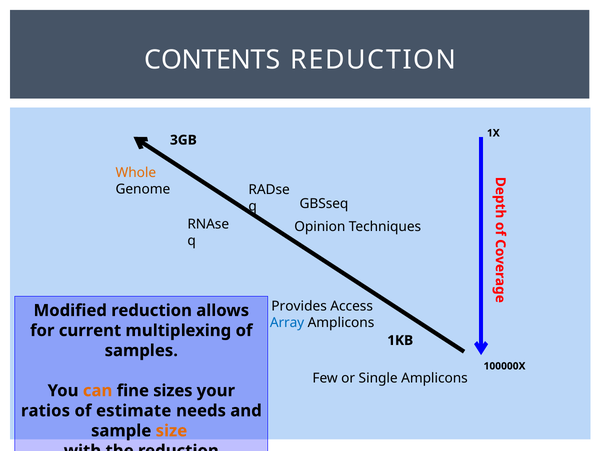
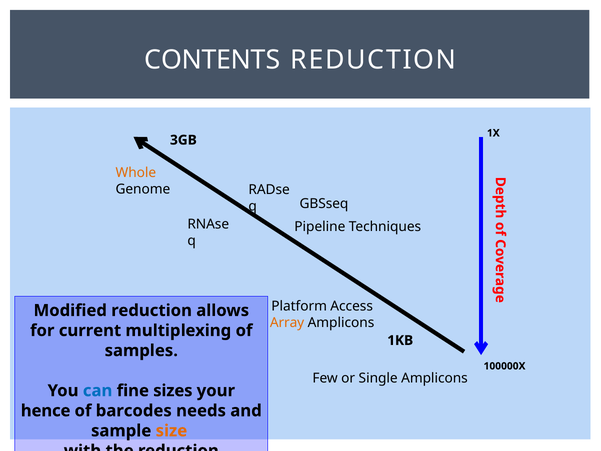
Opinion: Opinion -> Pipeline
Provides: Provides -> Platform
Array colour: blue -> orange
can colour: orange -> blue
ratios: ratios -> hence
estimate: estimate -> barcodes
